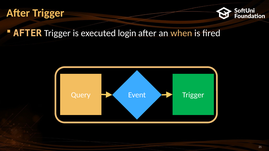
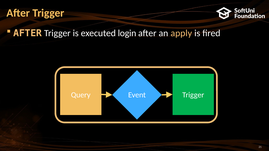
when: when -> apply
